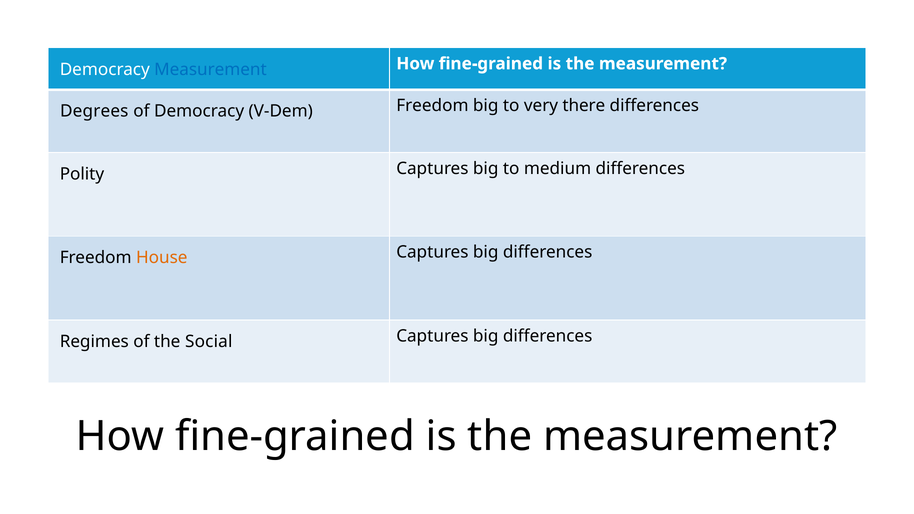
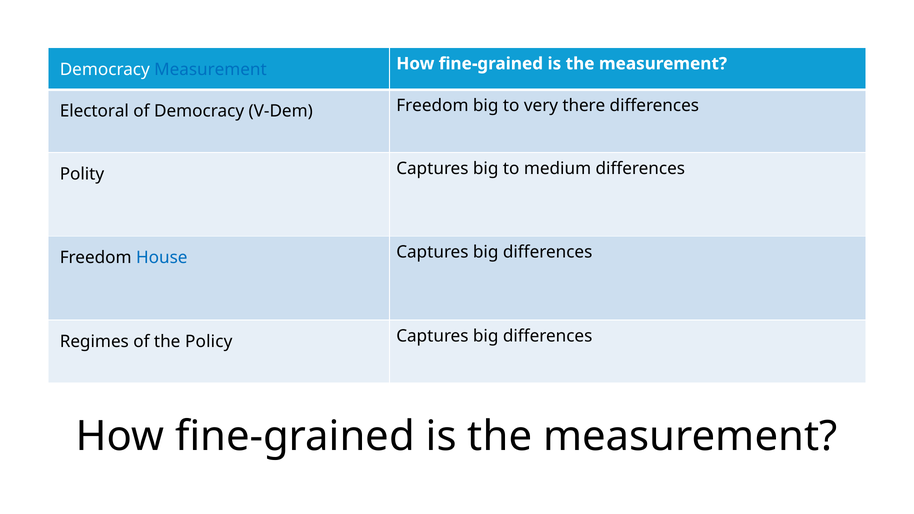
Degrees: Degrees -> Electoral
House colour: orange -> blue
Social: Social -> Policy
